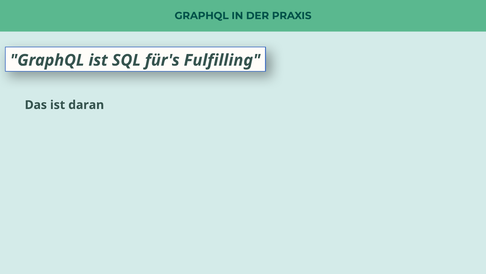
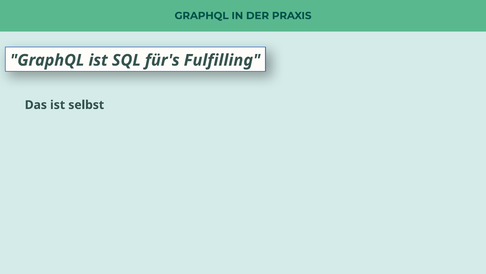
daran: daran -> selbst
